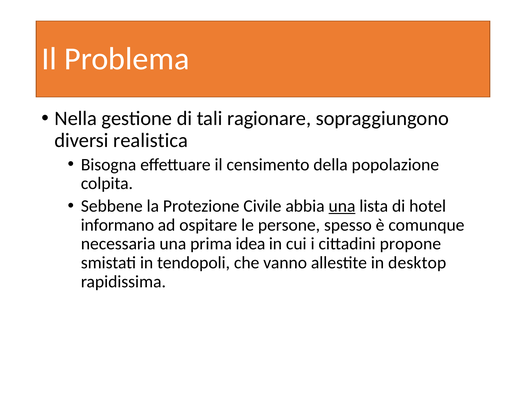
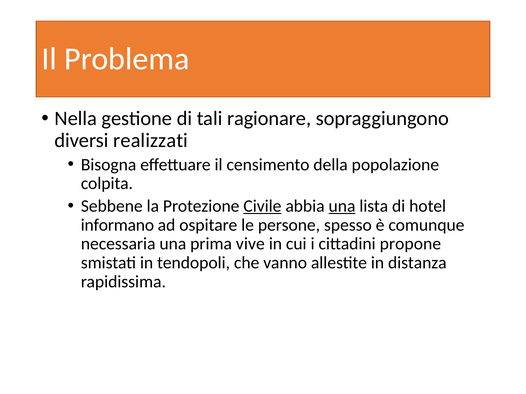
realistica: realistica -> realizzati
Civile underline: none -> present
idea: idea -> vive
desktop: desktop -> distanza
